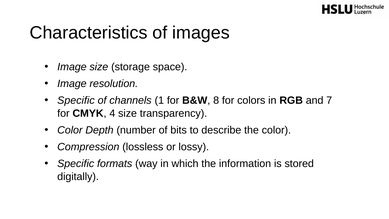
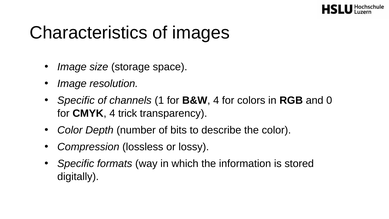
B&W 8: 8 -> 4
7: 7 -> 0
4 size: size -> trick
